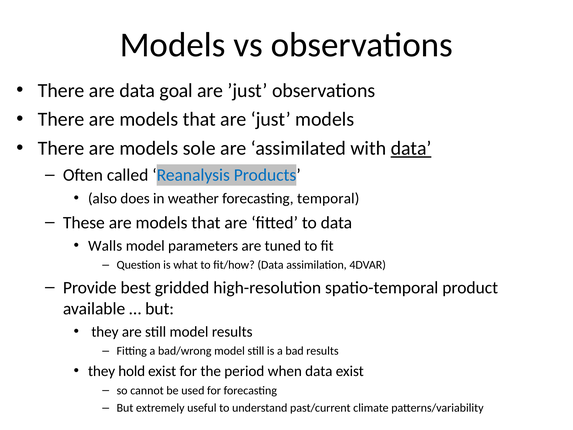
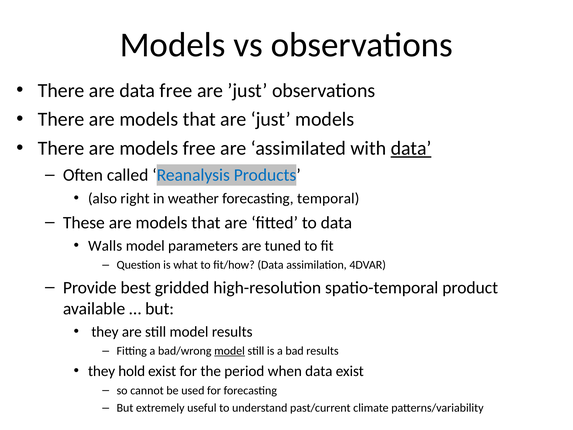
data goal: goal -> free
models sole: sole -> free
does: does -> right
model at (230, 351) underline: none -> present
